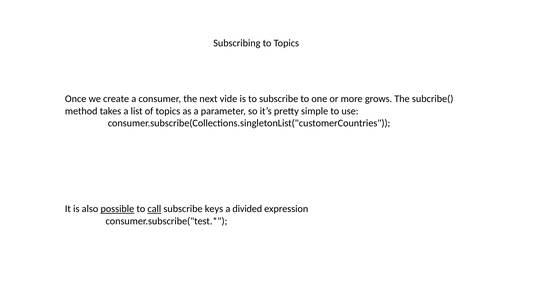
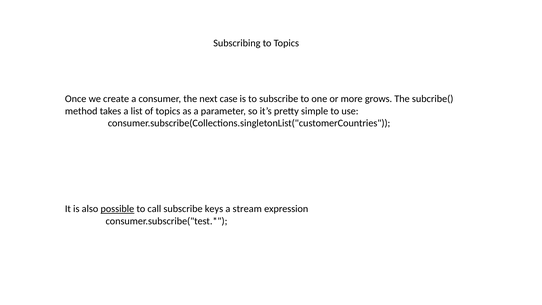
vide: vide -> case
call underline: present -> none
divided: divided -> stream
